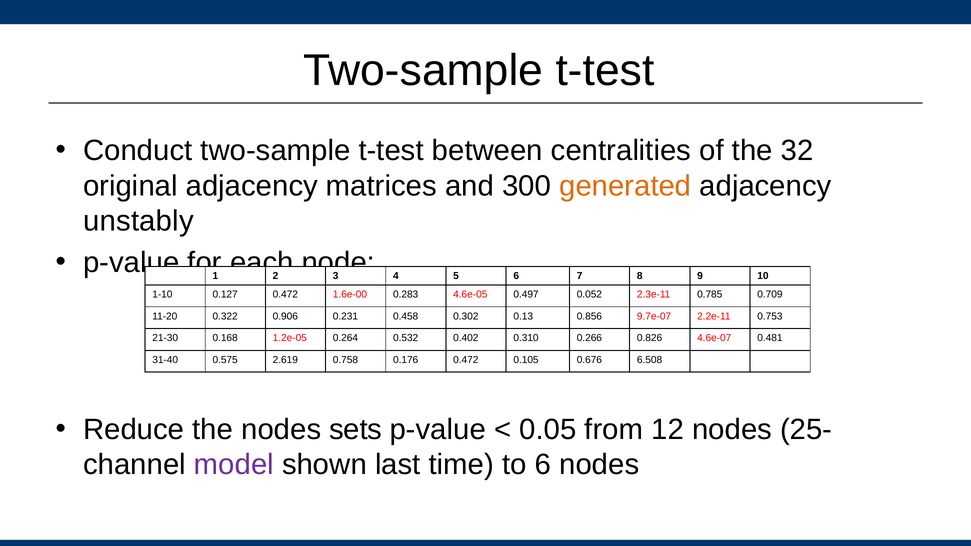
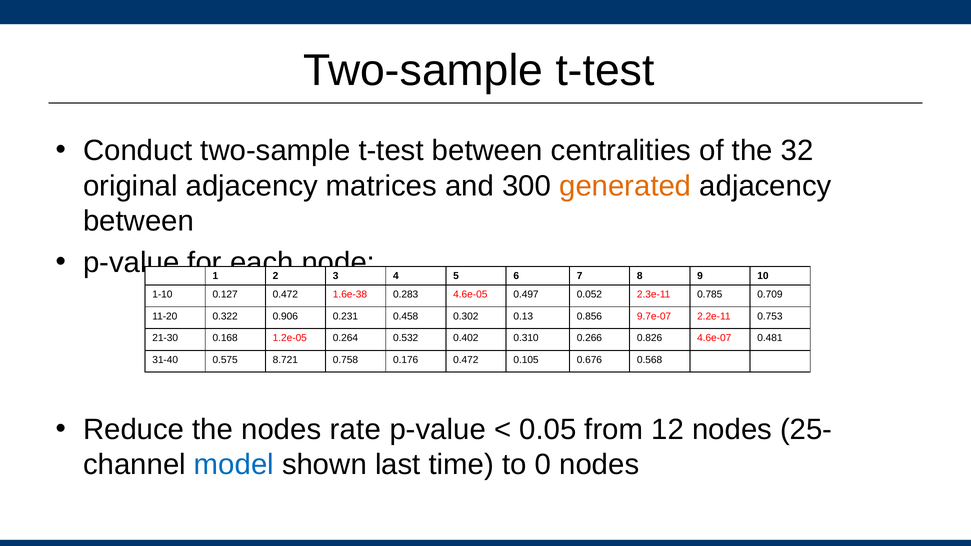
unstably at (138, 221): unstably -> between
1.6e-00: 1.6e-00 -> 1.6e-38
2.619: 2.619 -> 8.721
6.508: 6.508 -> 0.568
sets: sets -> rate
model colour: purple -> blue
to 6: 6 -> 0
